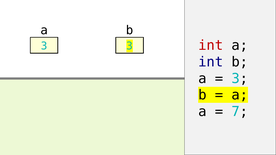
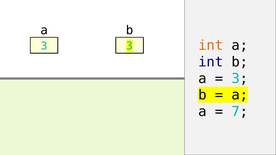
int at (211, 45) colour: red -> orange
